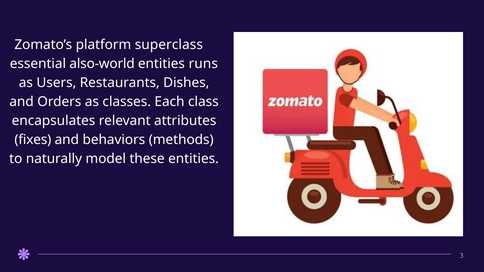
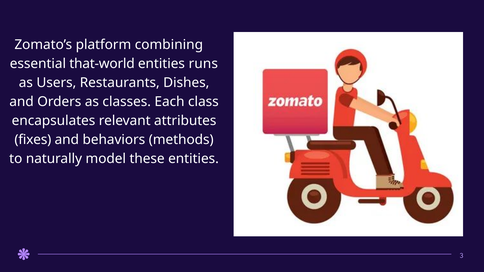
superclass: superclass -> combining
also-world: also-world -> that-world
